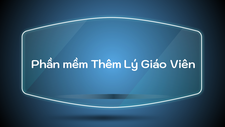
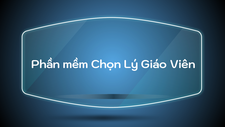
Thêm: Thêm -> Chọn
